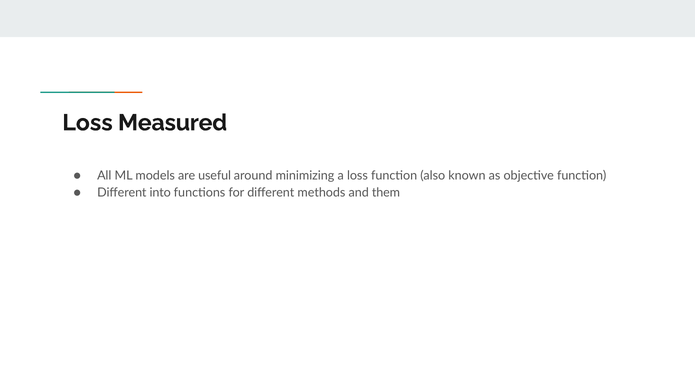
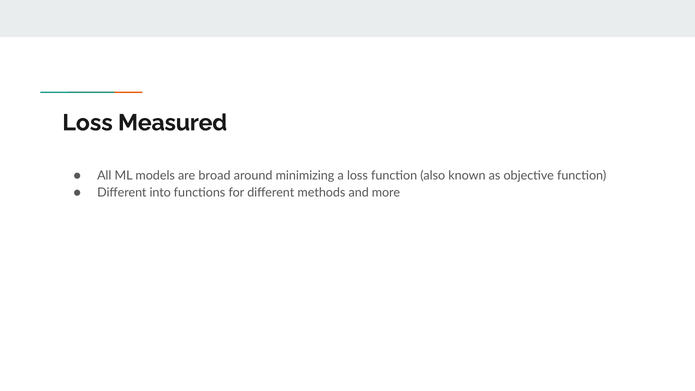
useful: useful -> broad
them: them -> more
